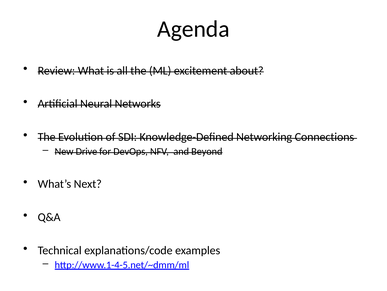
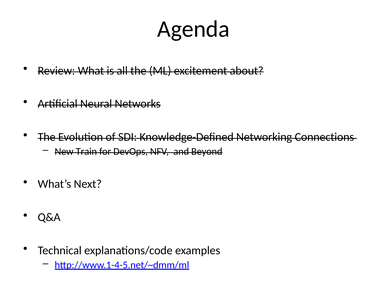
Drive: Drive -> Train
